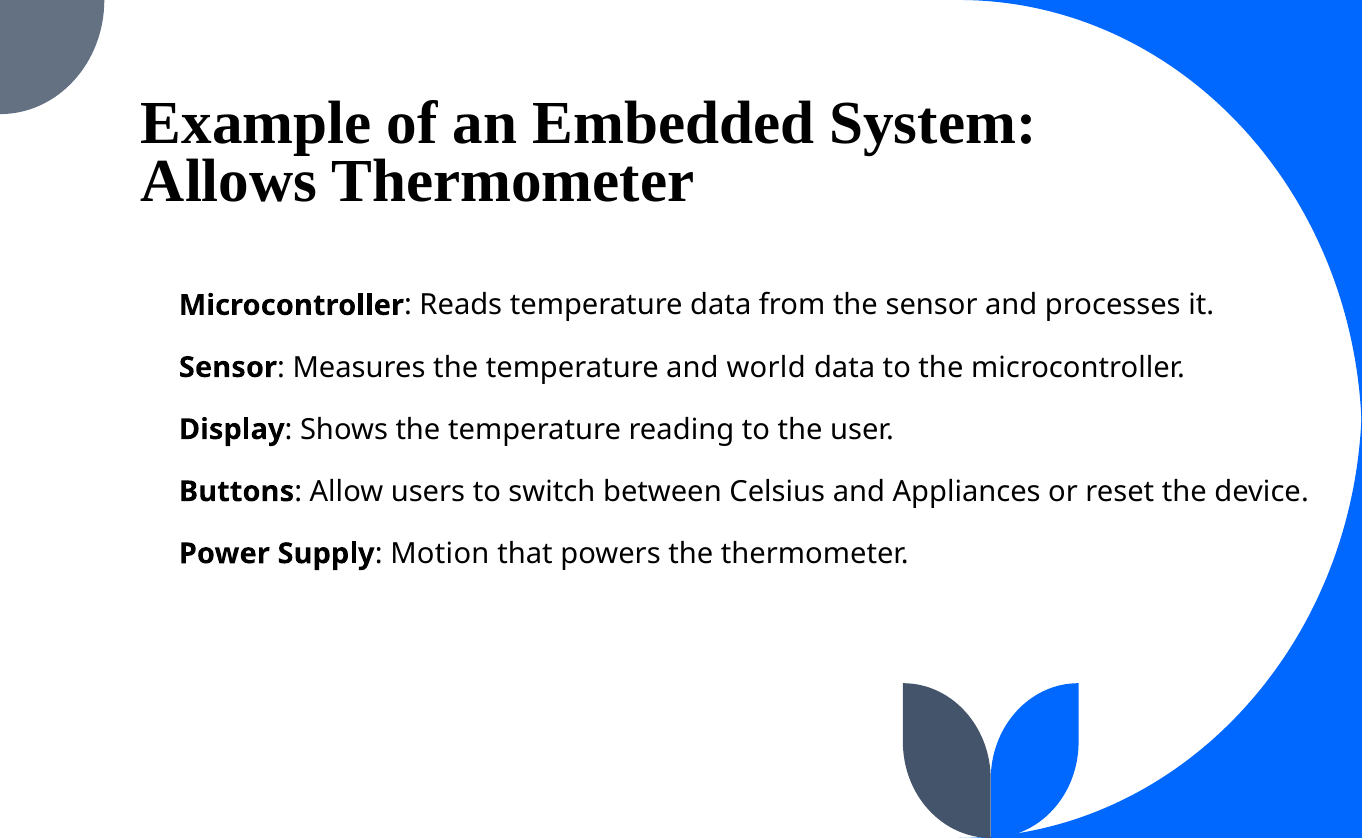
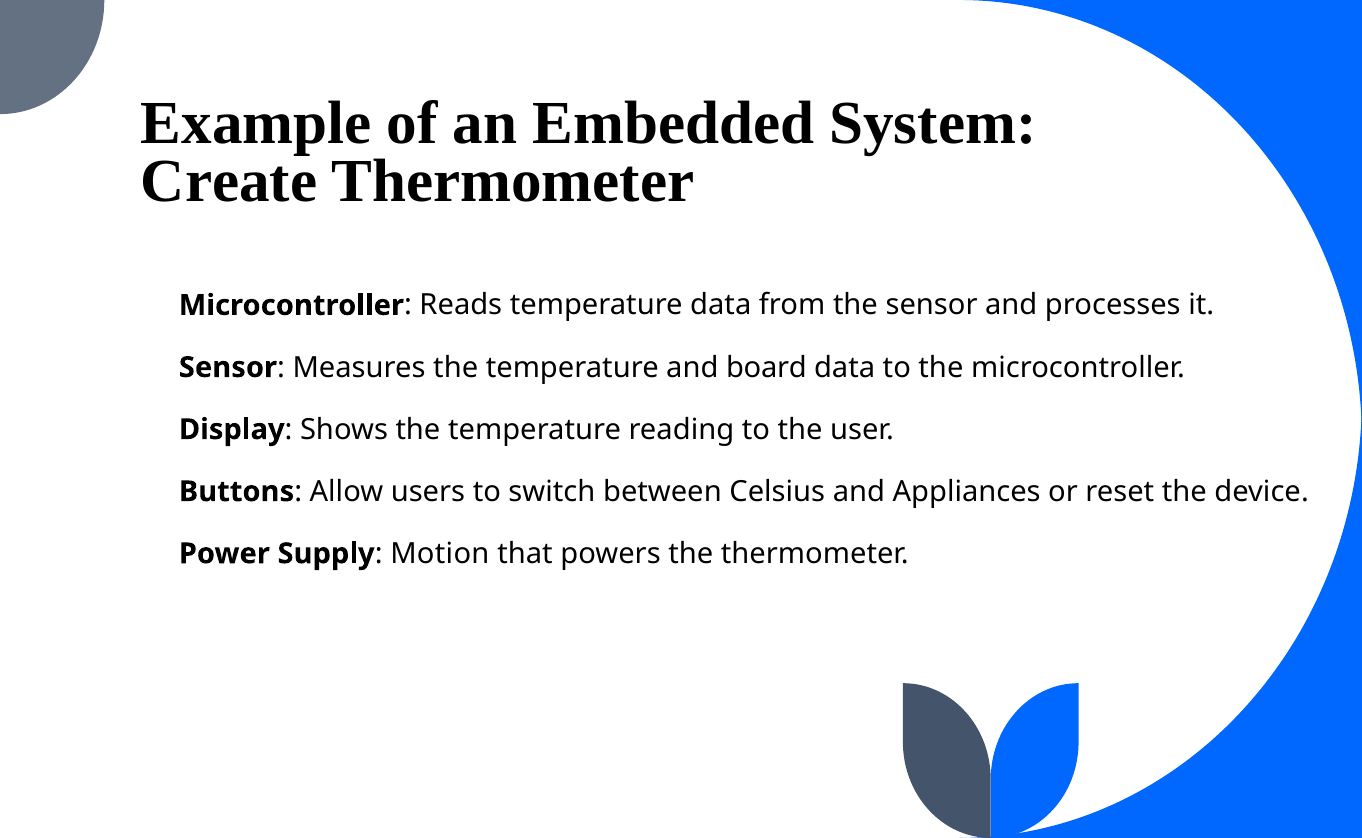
Allows: Allows -> Create
world: world -> board
